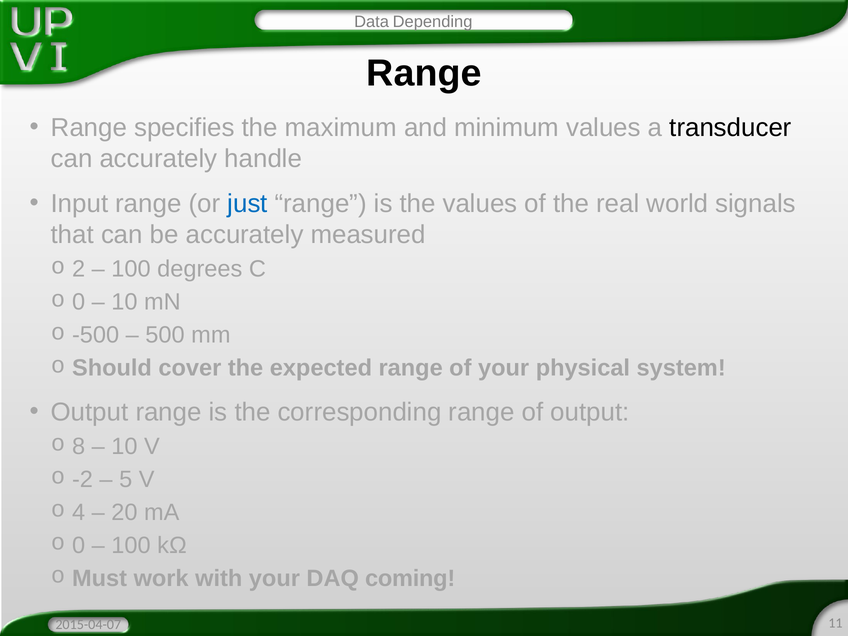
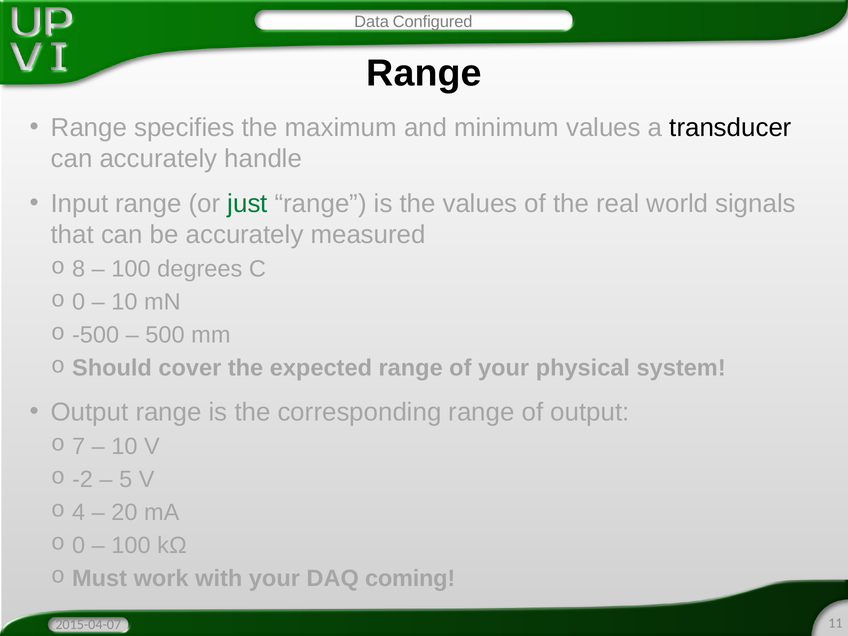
Depending: Depending -> Configured
just colour: blue -> green
2: 2 -> 8
8: 8 -> 7
